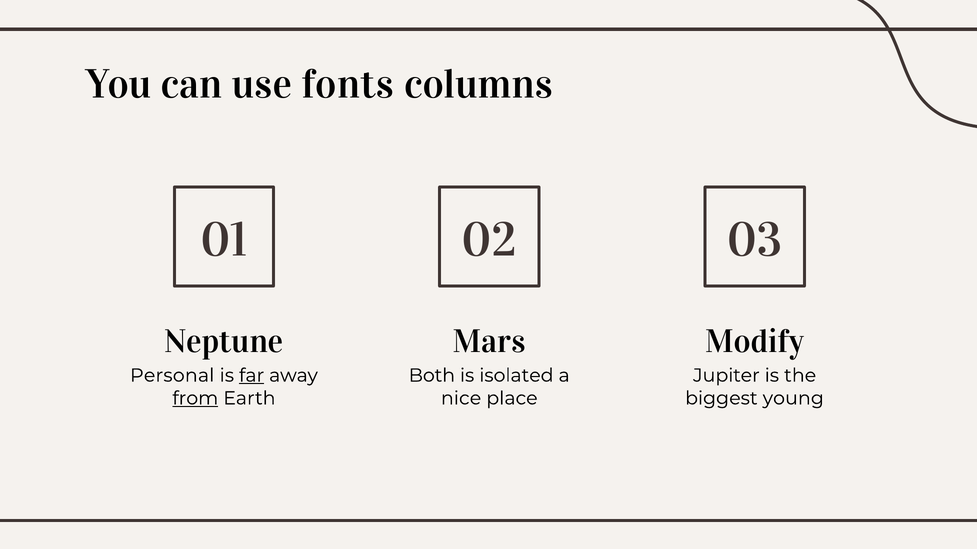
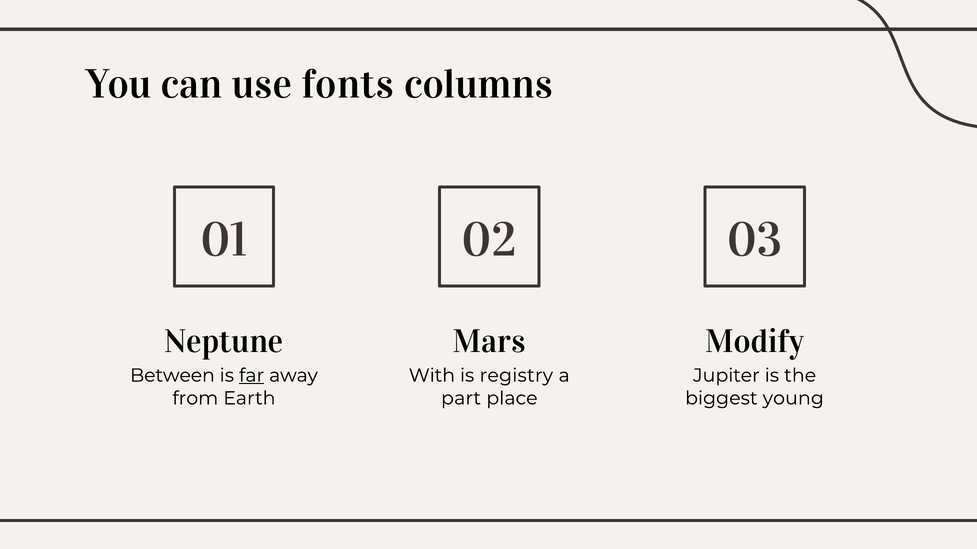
Personal: Personal -> Between
Both: Both -> With
isolated: isolated -> registry
from underline: present -> none
nice: nice -> part
